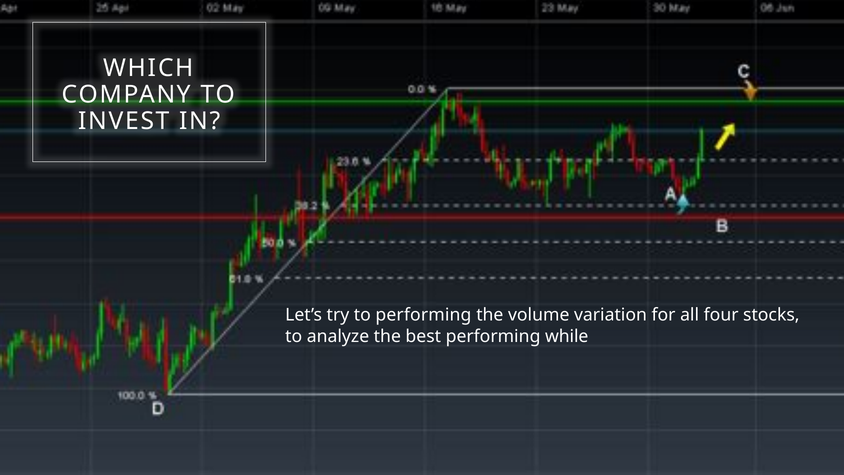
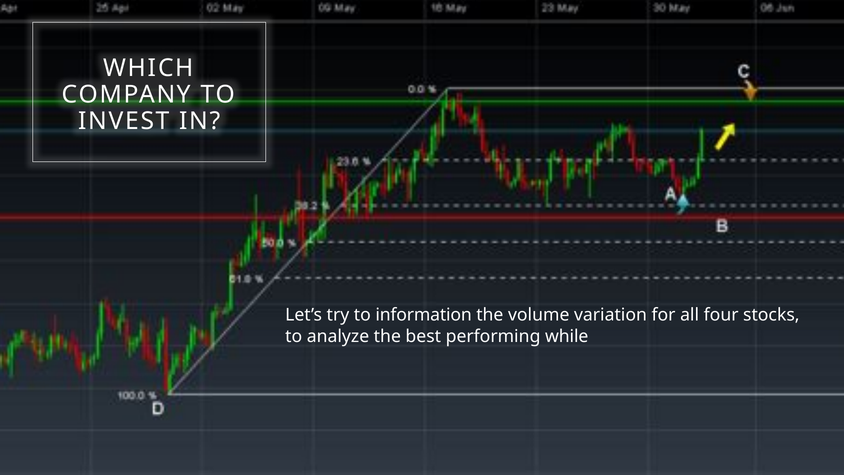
to performing: performing -> information
